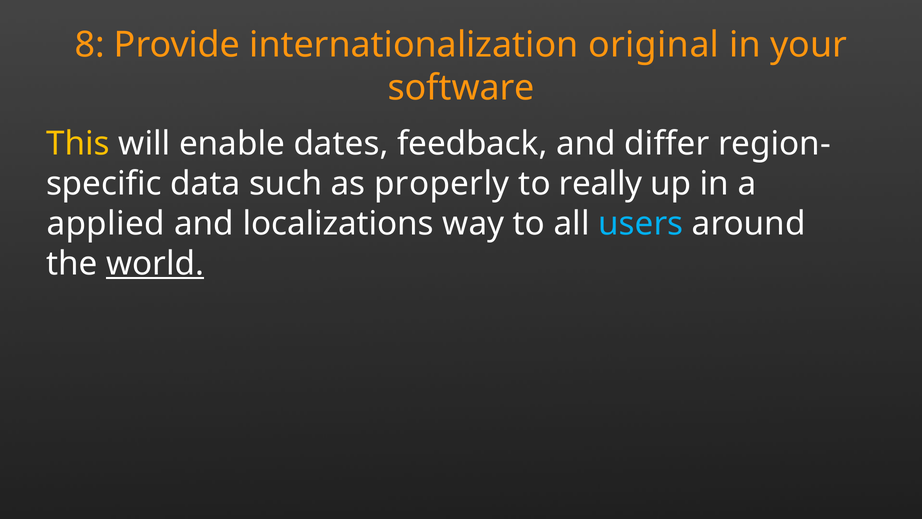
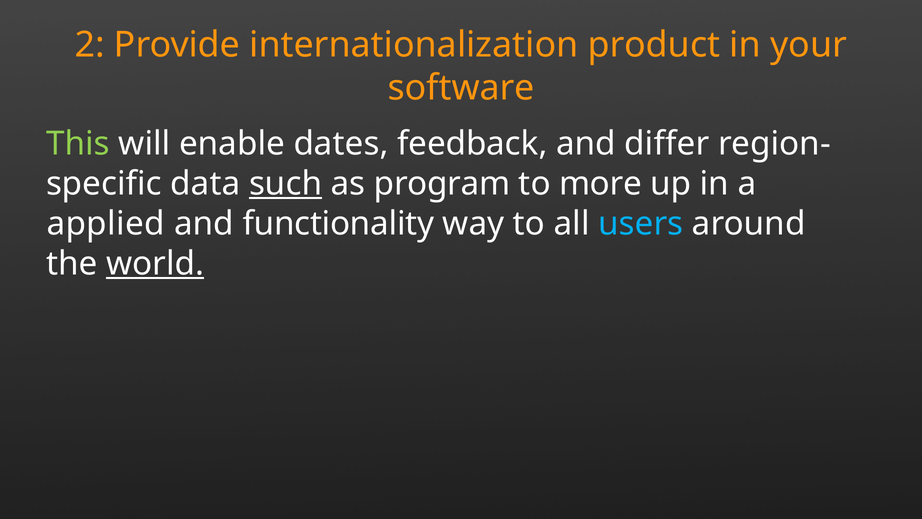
8: 8 -> 2
original: original -> product
This colour: yellow -> light green
such underline: none -> present
properly: properly -> program
really: really -> more
localizations: localizations -> functionality
